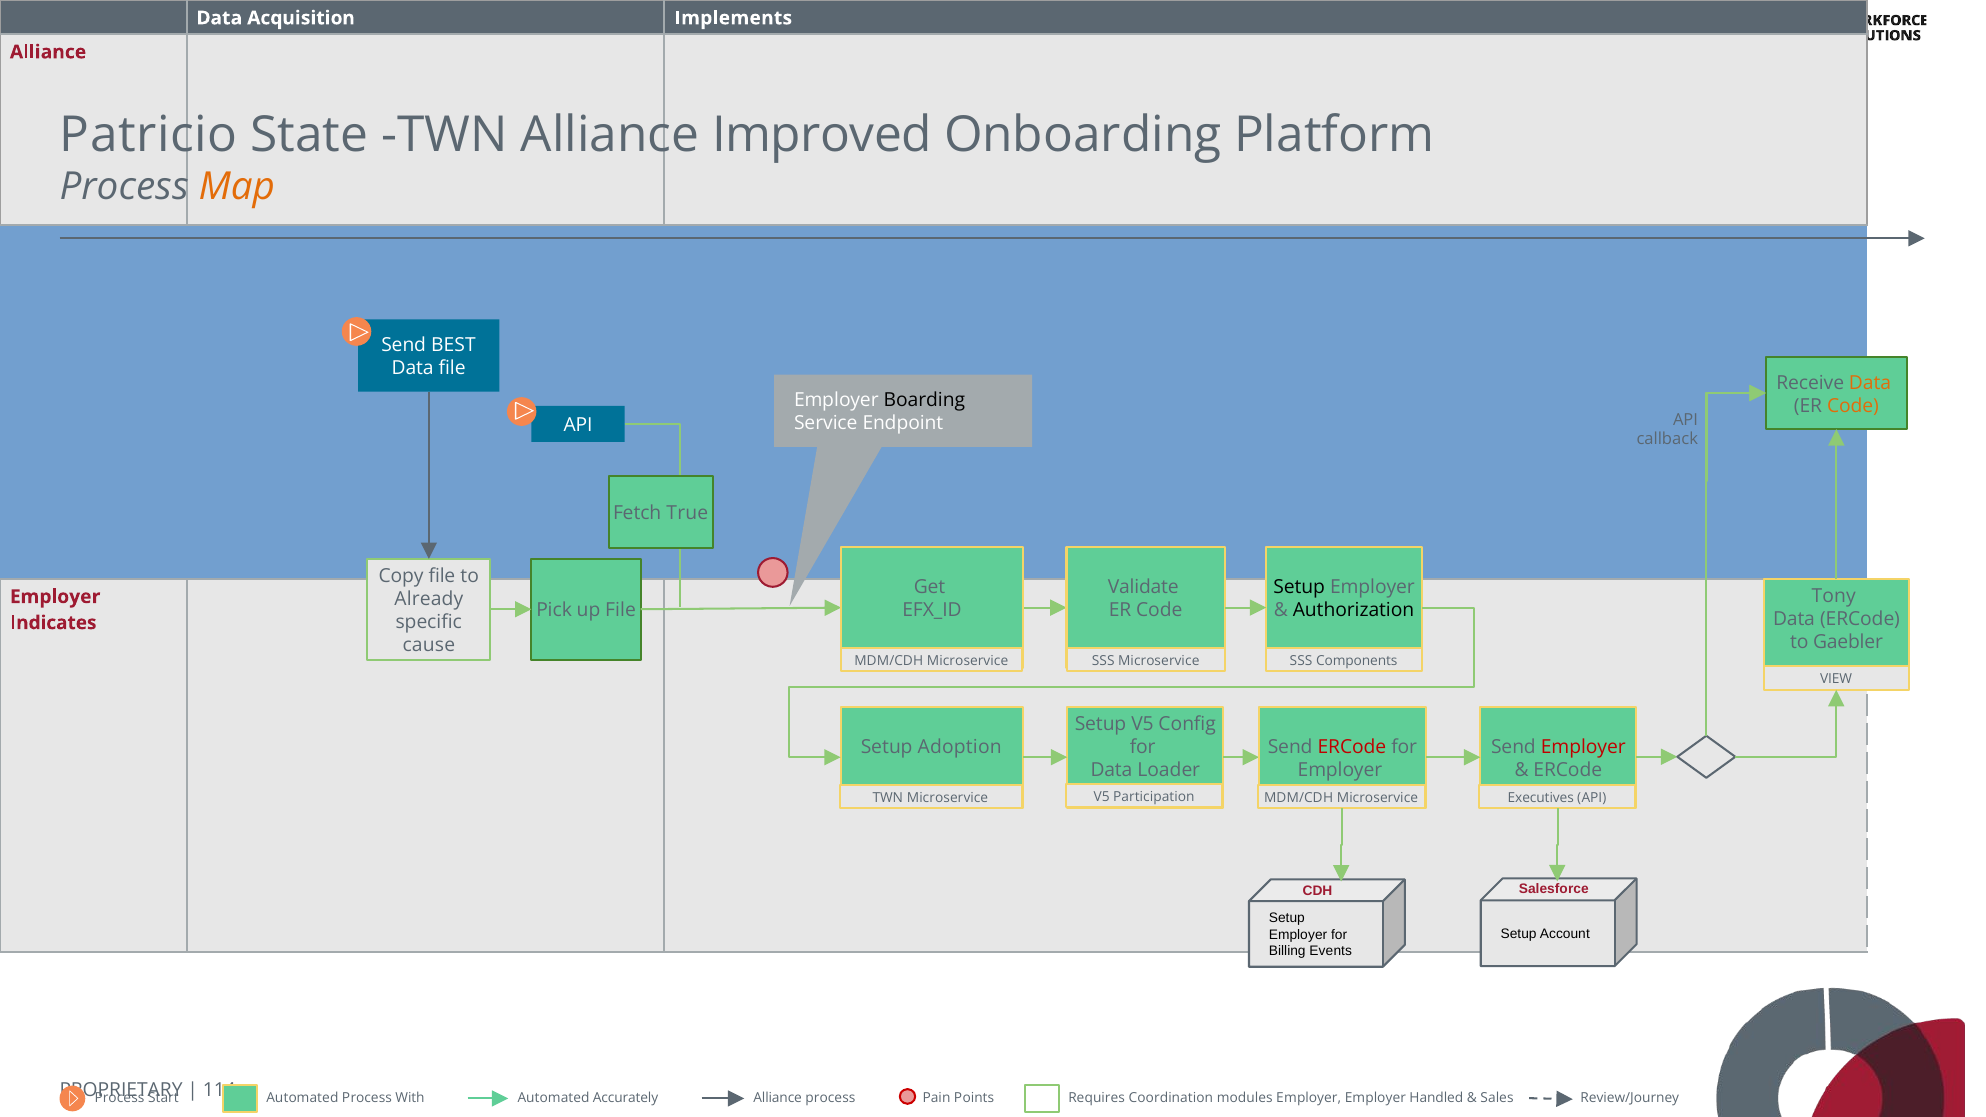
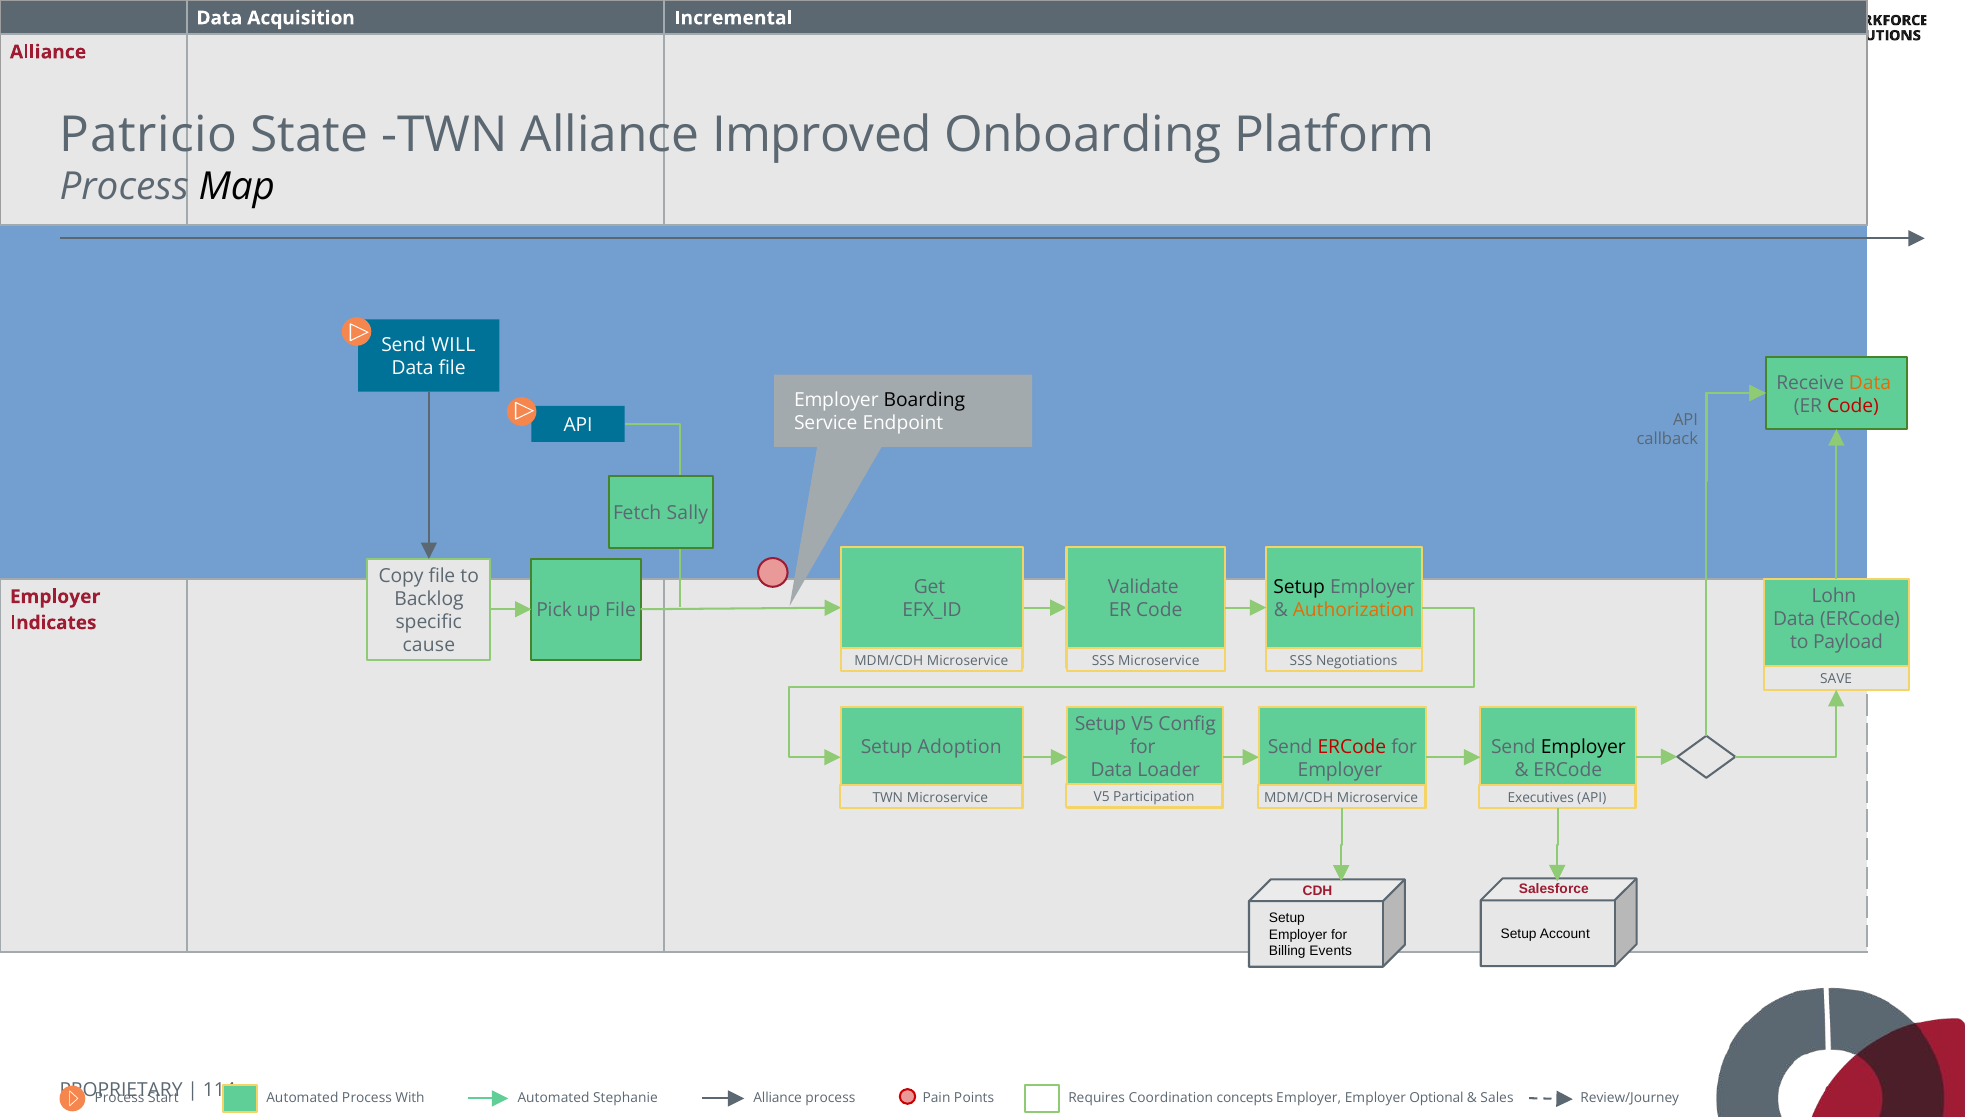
Implements: Implements -> Incremental
Map colour: orange -> black
BEST: BEST -> WILL
Code at (1853, 406) colour: orange -> red
True: True -> Sally
Tony: Tony -> Lohn
Already: Already -> Backlog
Authorization colour: black -> orange
Gaebler: Gaebler -> Payload
Components: Components -> Negotiations
VIEW: VIEW -> SAVE
Employer at (1583, 747) colour: red -> black
Accurately: Accurately -> Stephanie
modules: modules -> concepts
Handled: Handled -> Optional
